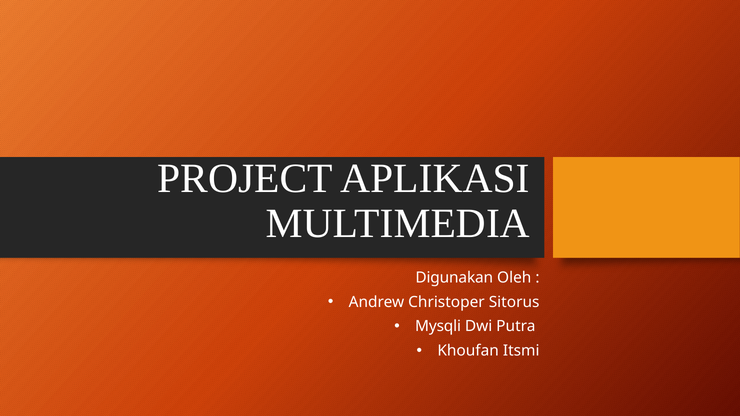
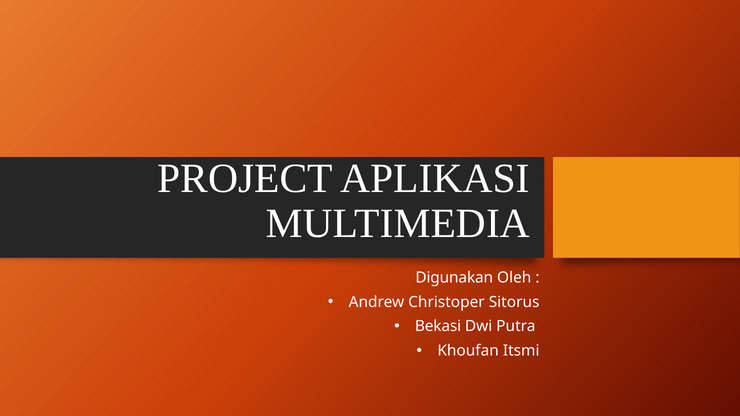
Mysqli: Mysqli -> Bekasi
